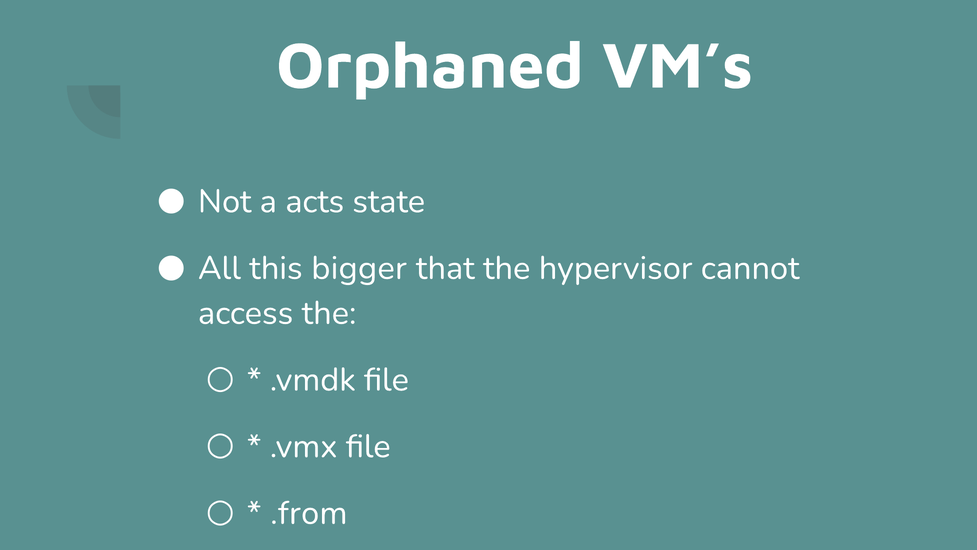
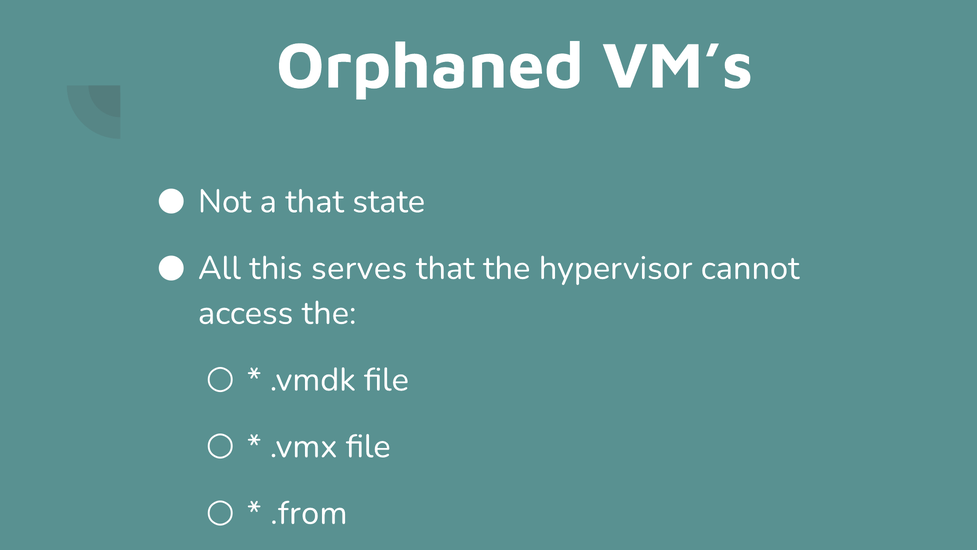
a acts: acts -> that
bigger: bigger -> serves
